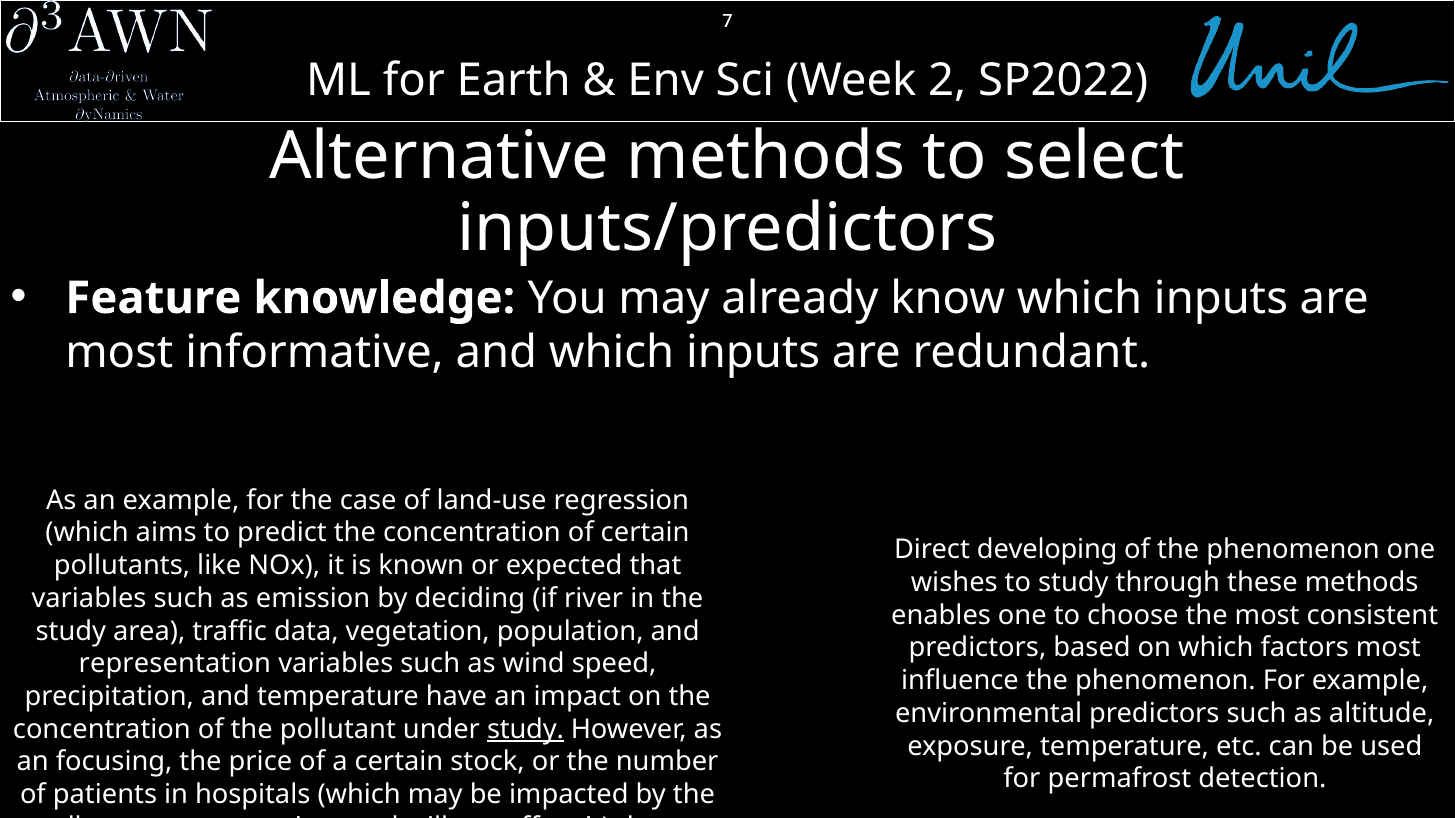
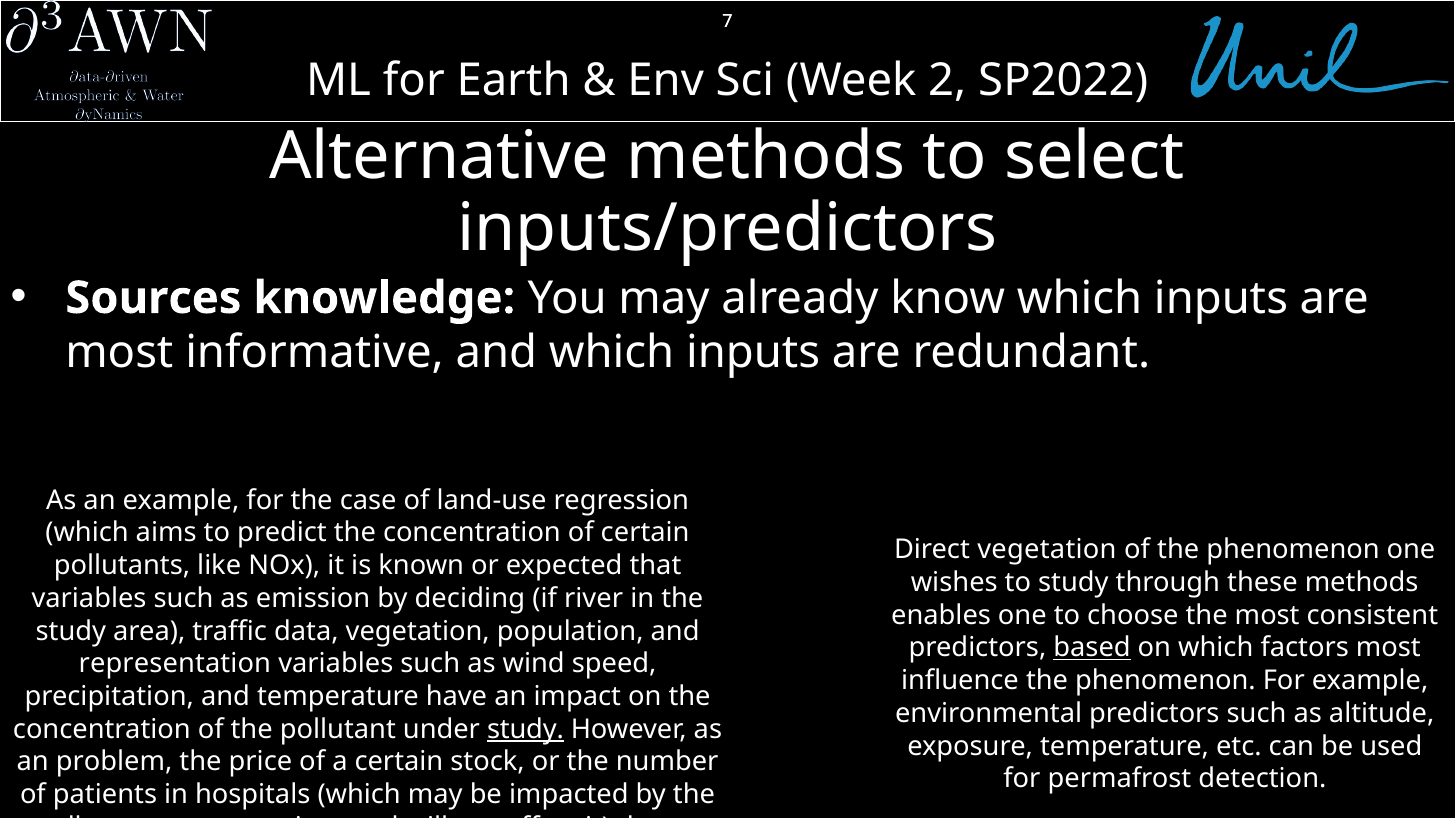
Feature: Feature -> Sources
Direct developing: developing -> vegetation
based underline: none -> present
focusing: focusing -> problem
